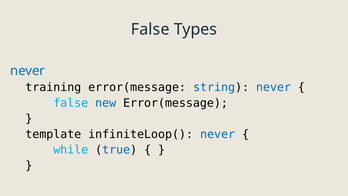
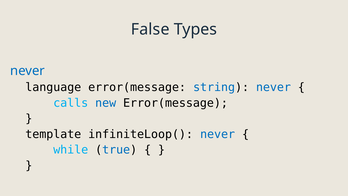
training: training -> language
false at (71, 103): false -> calls
